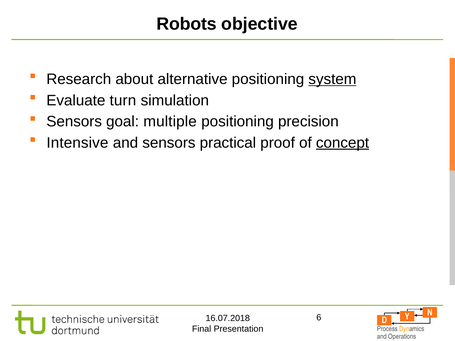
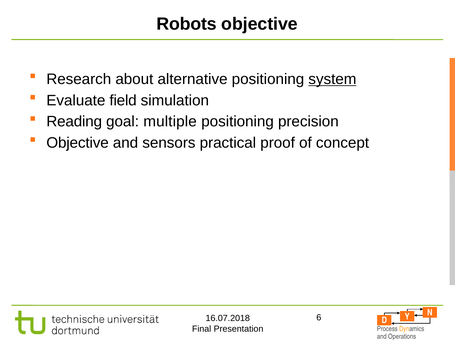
turn: turn -> field
Sensors at (74, 122): Sensors -> Reading
Intensive at (77, 143): Intensive -> Objective
concept underline: present -> none
